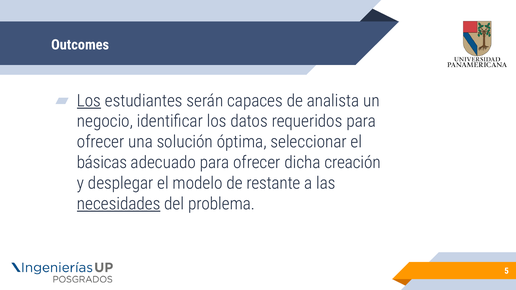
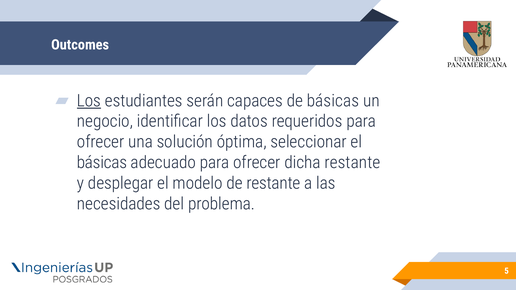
de analista: analista -> básicas
dicha creación: creación -> restante
necesidades underline: present -> none
